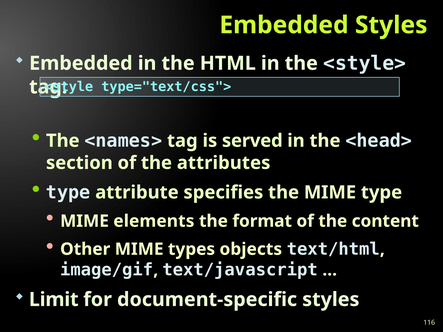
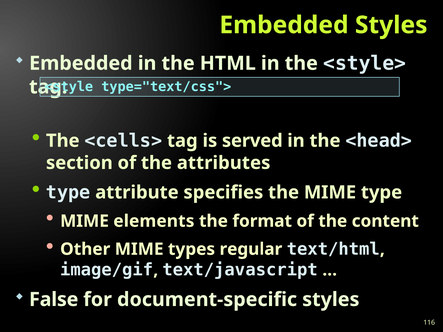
<names>: <names> -> <cells>
objects: objects -> regular
Limit: Limit -> False
